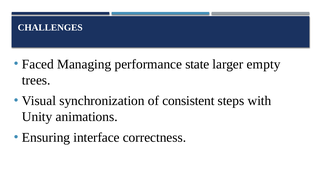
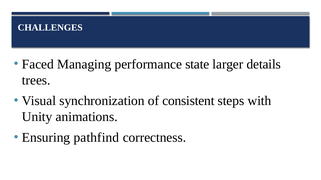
empty: empty -> details
interface: interface -> pathfind
